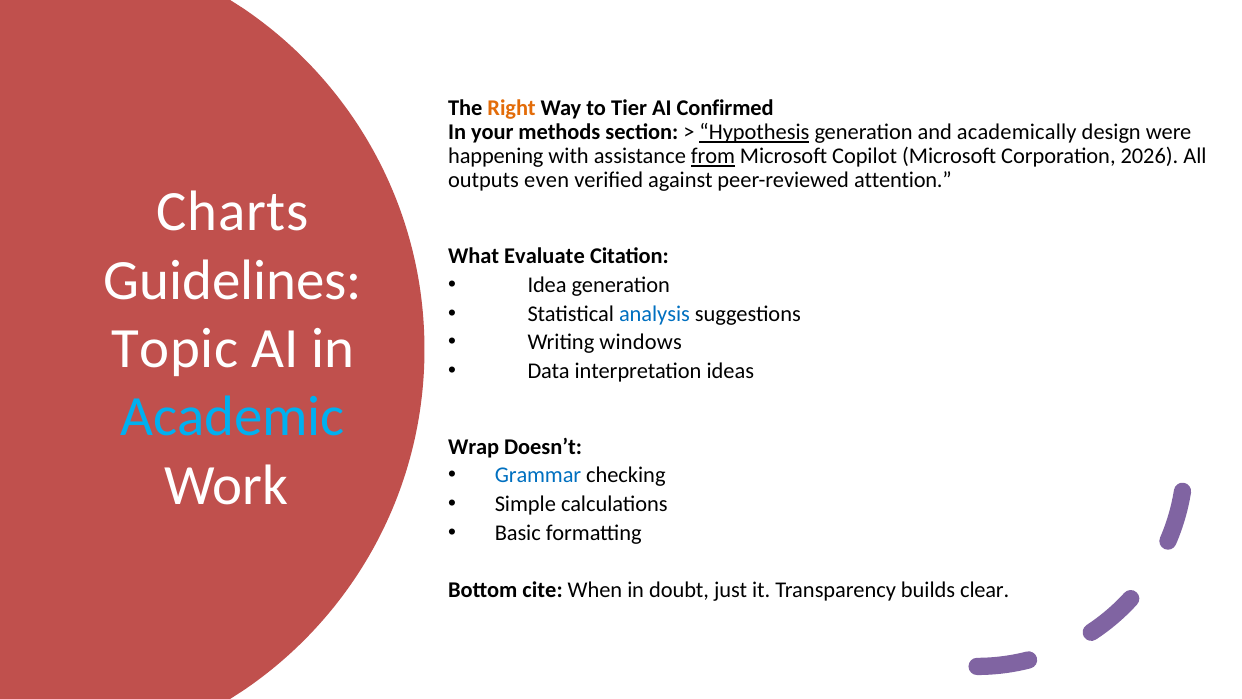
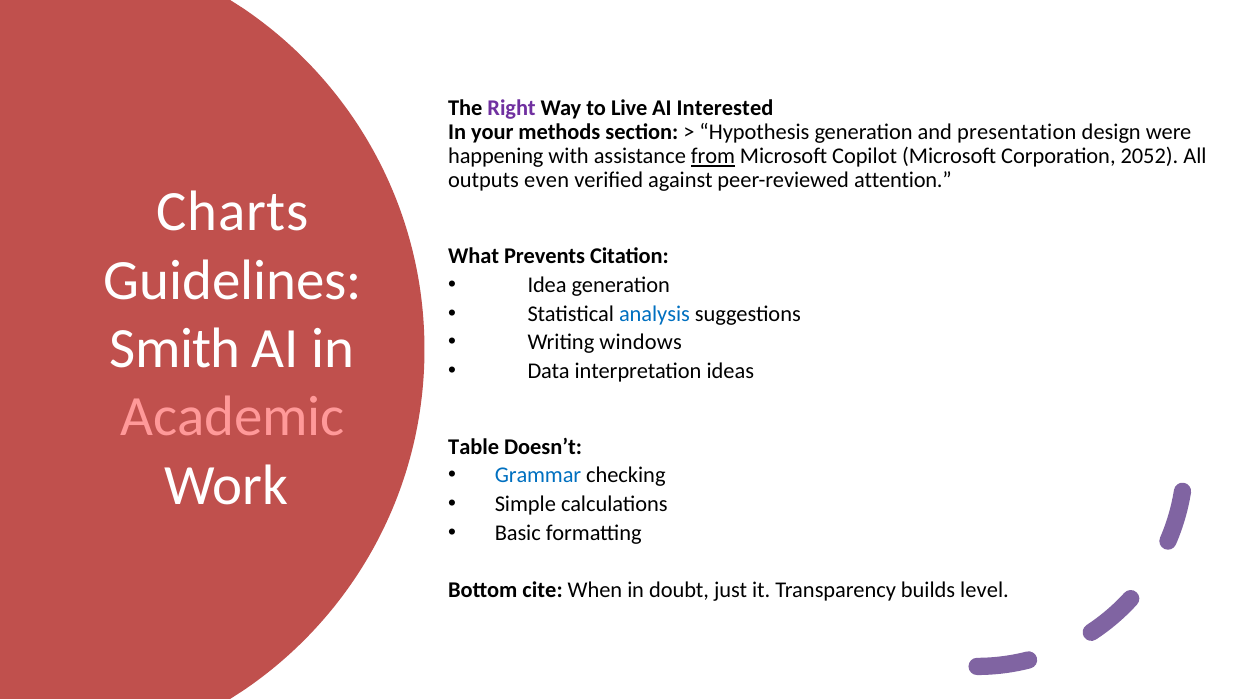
Right colour: orange -> purple
Tier: Tier -> Live
Confirmed: Confirmed -> Interested
Hypothesis underline: present -> none
academically: academically -> presentation
2026: 2026 -> 2052
Evaluate: Evaluate -> Prevents
Topic: Topic -> Smith
Academic colour: light blue -> pink
Wrap: Wrap -> Table
clear: clear -> level
